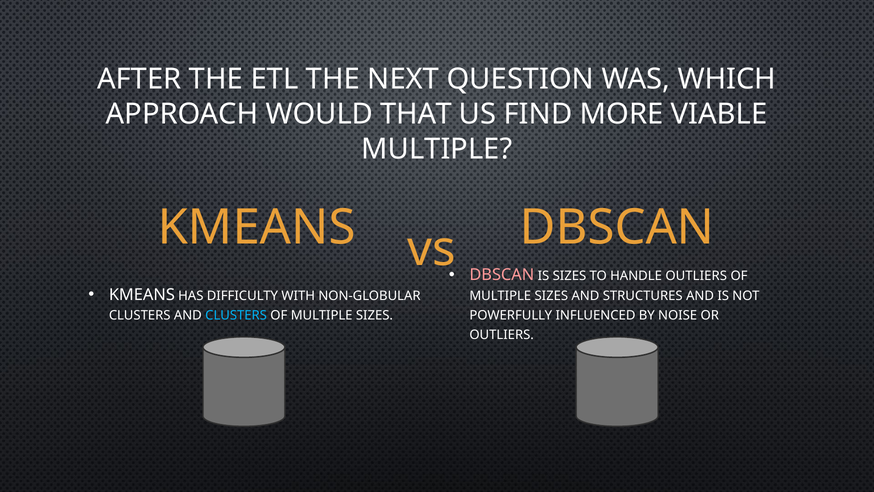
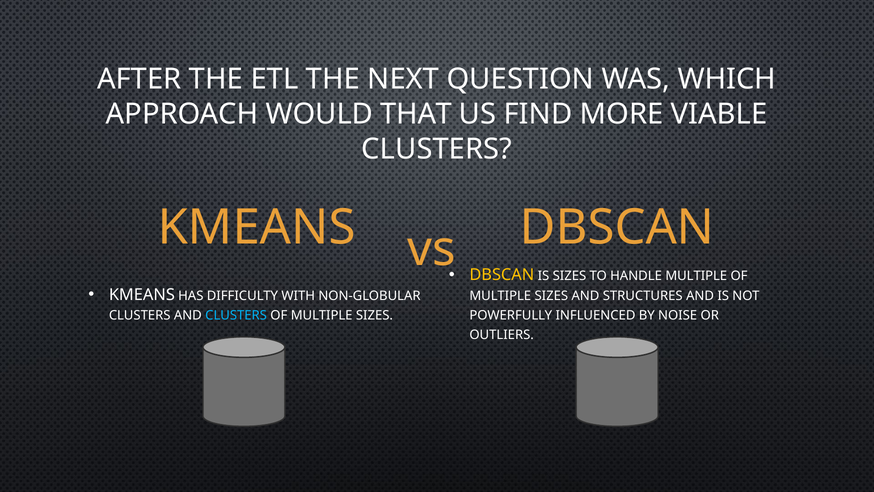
MULTIPLE at (437, 149): MULTIPLE -> CLUSTERS
DBSCAN at (502, 275) colour: pink -> yellow
HANDLE OUTLIERS: OUTLIERS -> MULTIPLE
